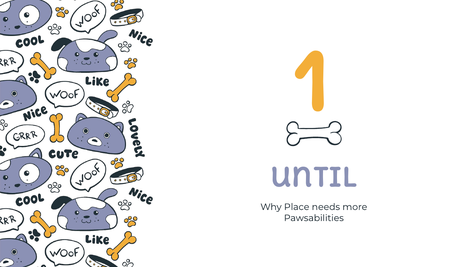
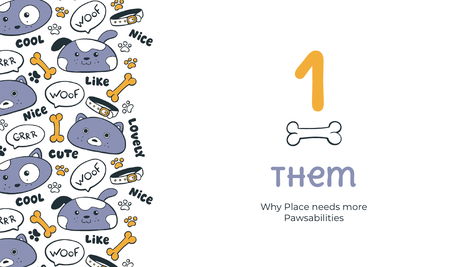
until: until -> them
